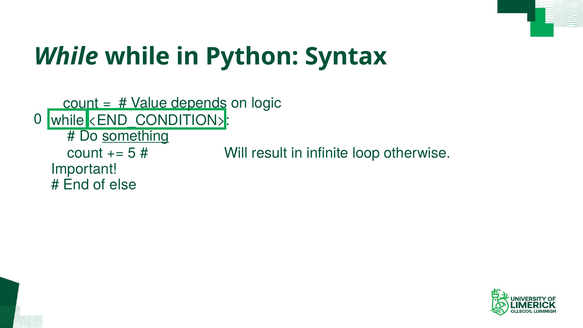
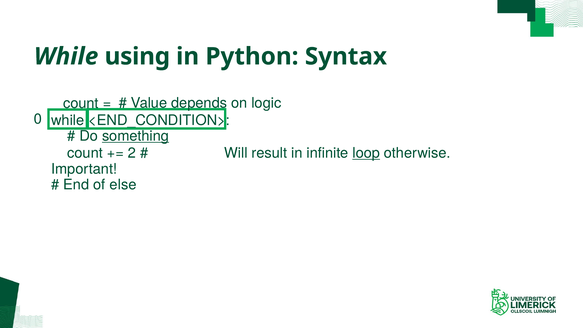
While while: while -> using
5: 5 -> 2
loop underline: none -> present
